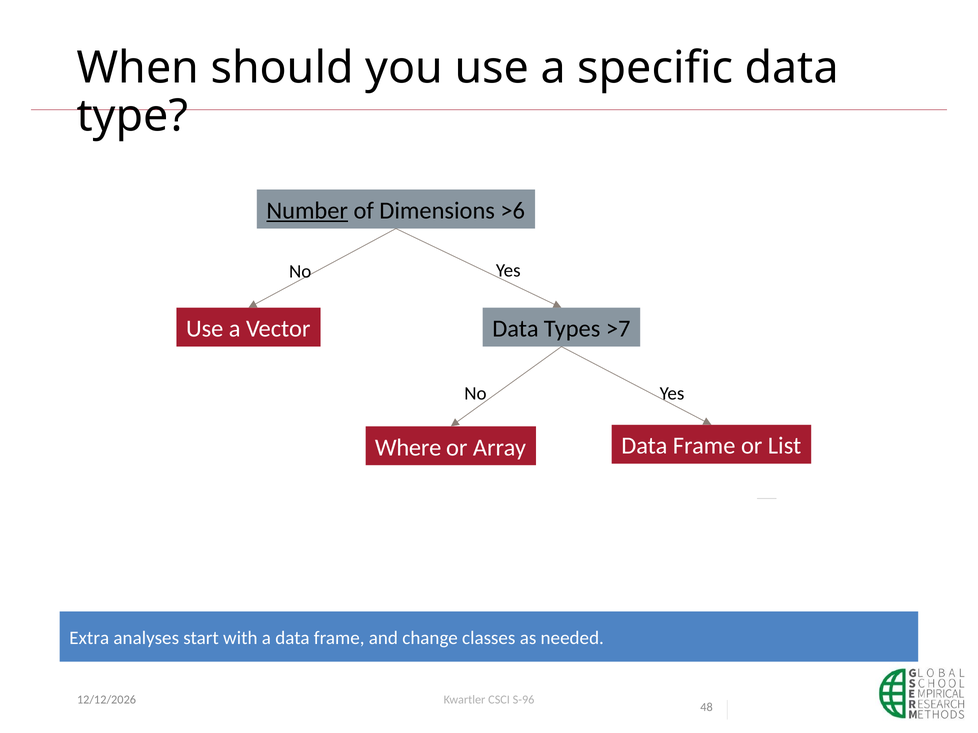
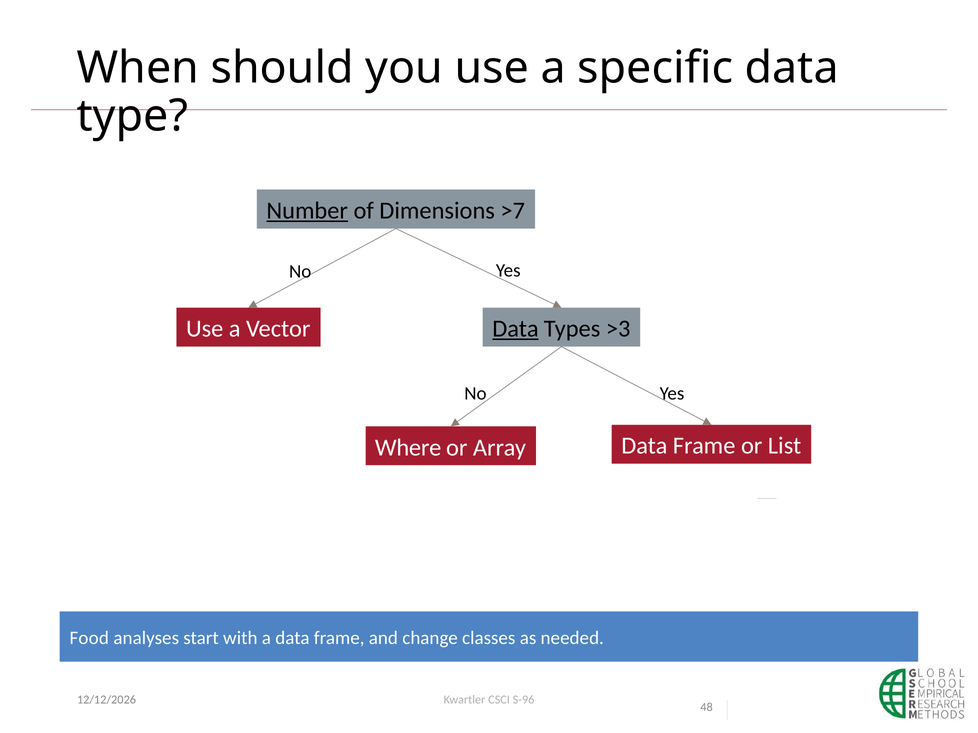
>6: >6 -> >7
Data at (515, 329) underline: none -> present
>7: >7 -> >3
Extra: Extra -> Food
